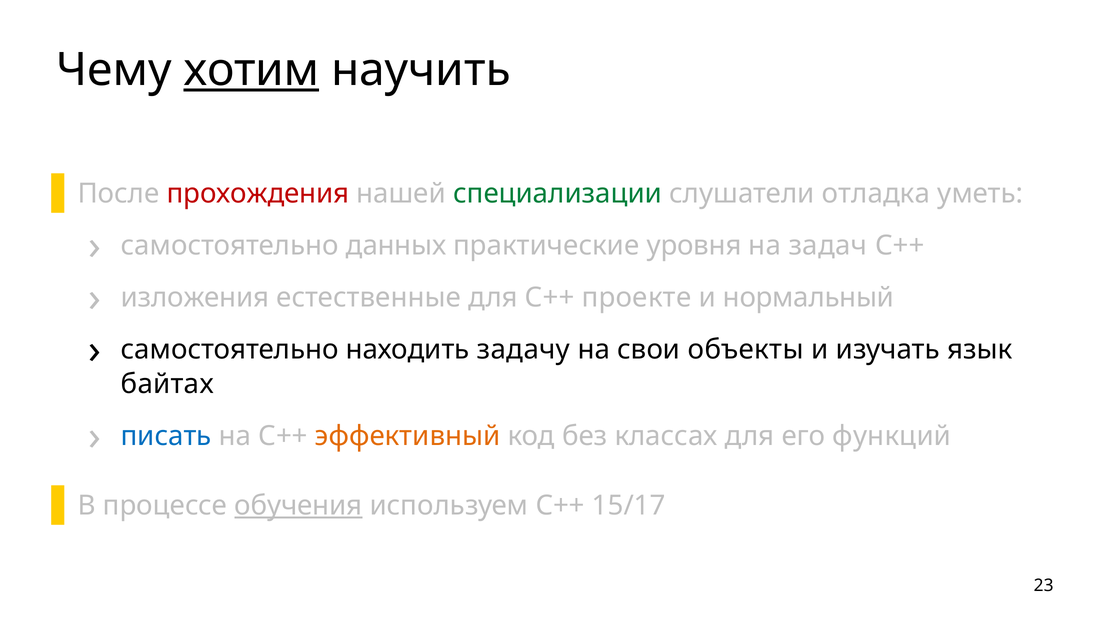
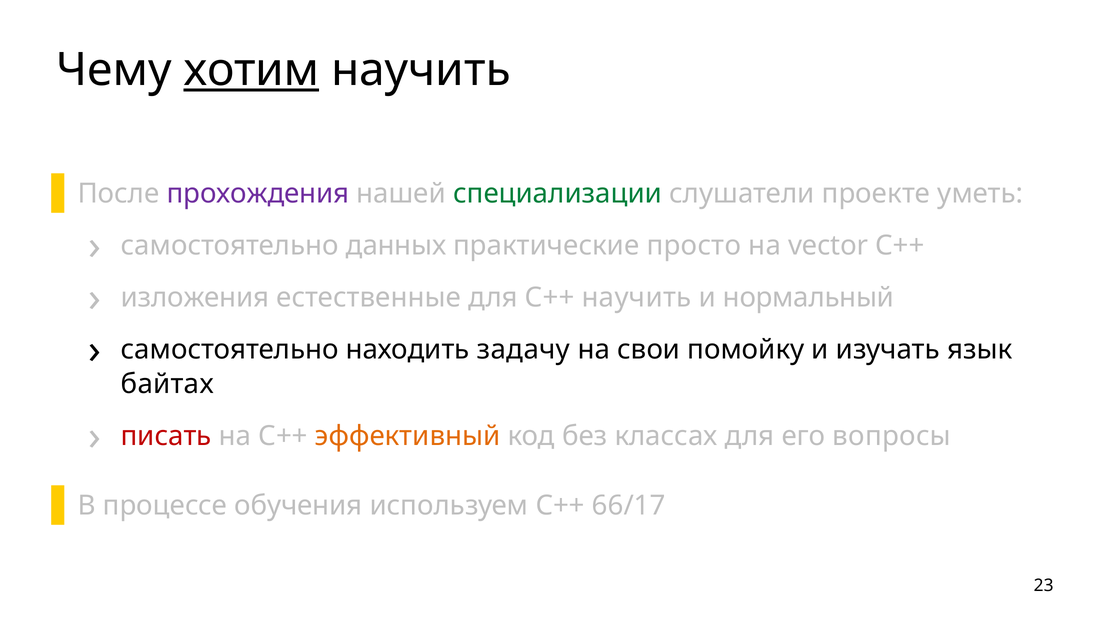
прохождения colour: red -> purple
отладка: отладка -> проекте
уровня: уровня -> просто
задач: задач -> vector
С++ проекте: проекте -> научить
объекты: объекты -> помойку
писать colour: blue -> red
функций: функций -> вопросы
обучения underline: present -> none
15/17: 15/17 -> 66/17
